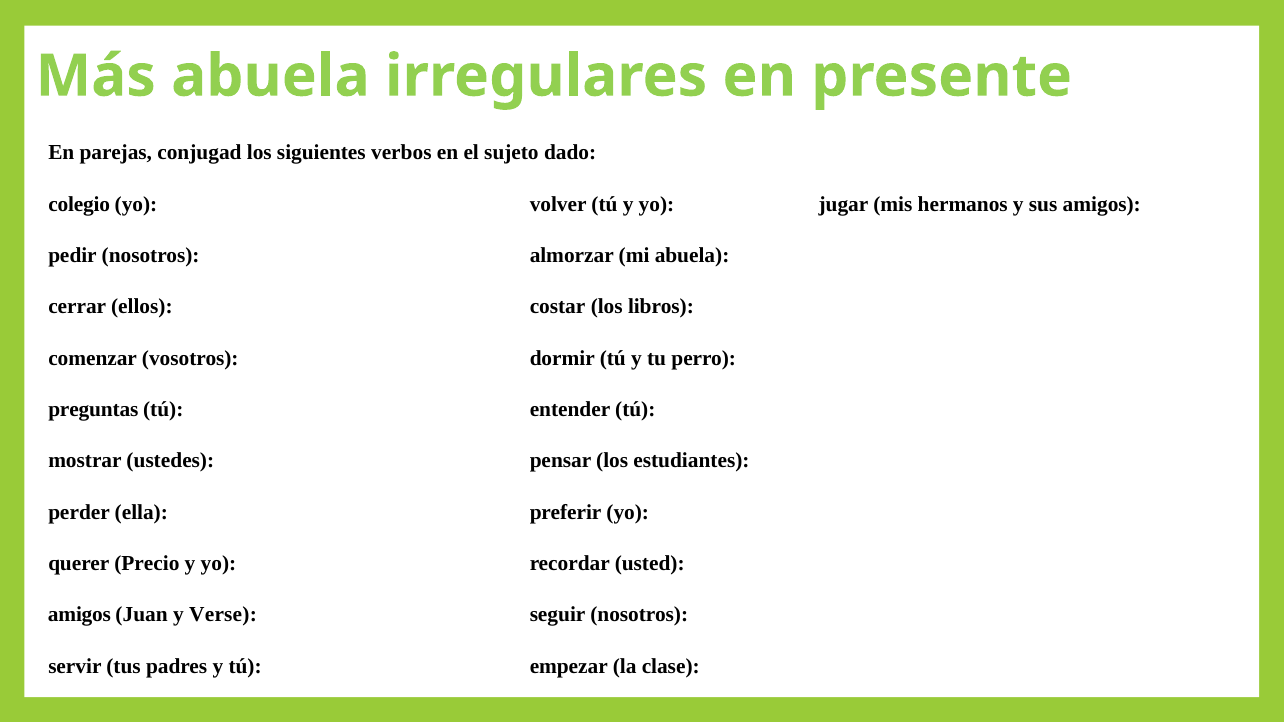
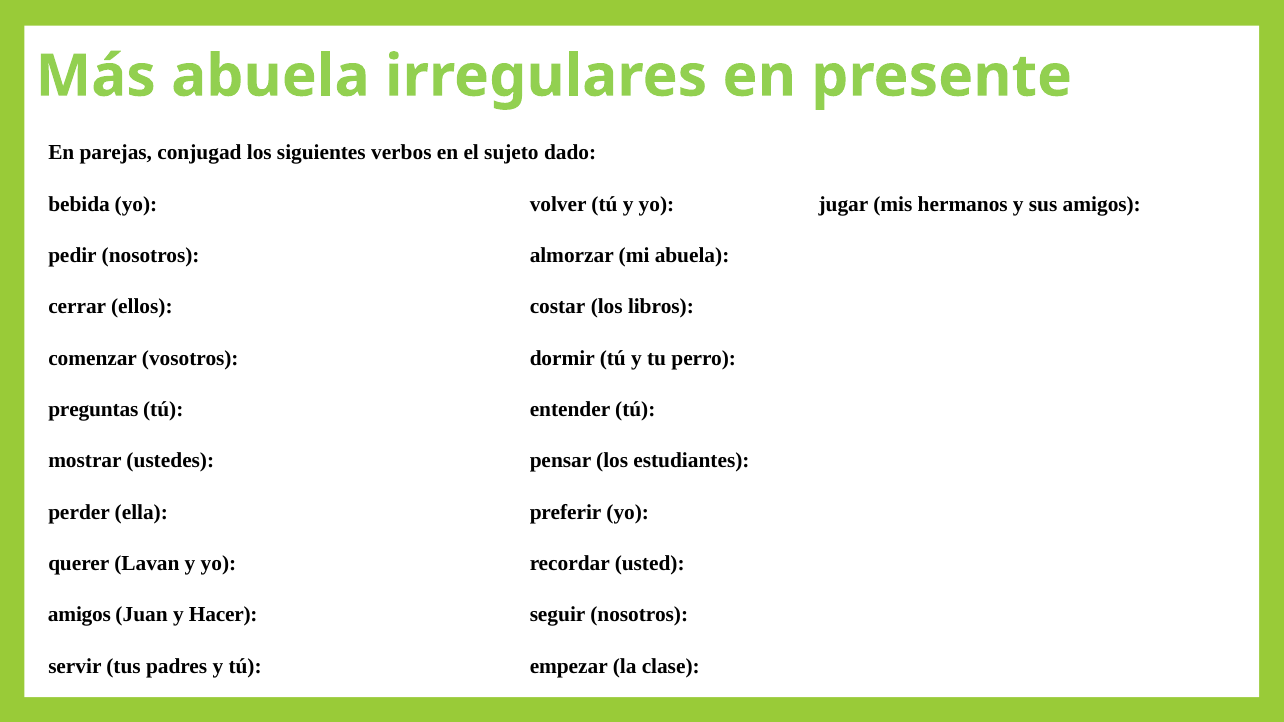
colegio: colegio -> bebida
Precio: Precio -> Lavan
Verse: Verse -> Hacer
